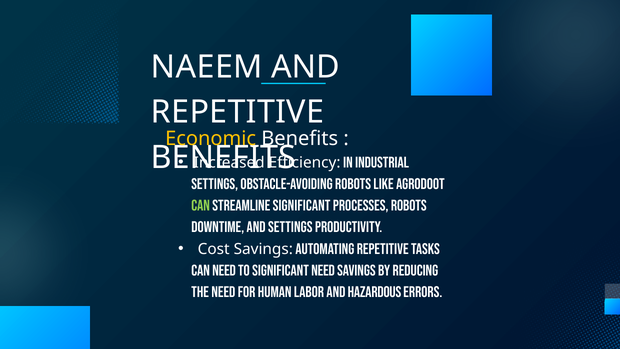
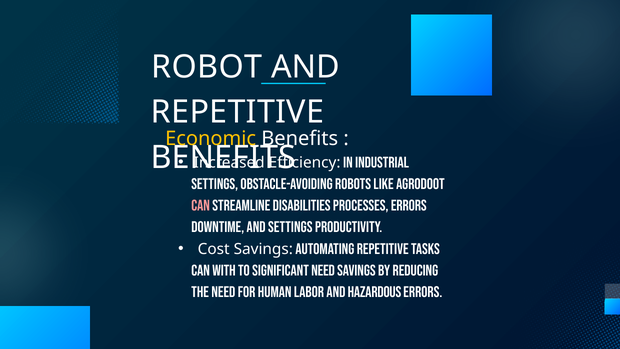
NAEEM: NAEEM -> ROBOT
can at (201, 206) colour: light green -> pink
streamline significant: significant -> disabilities
processes robots: robots -> errors
can need: need -> with
